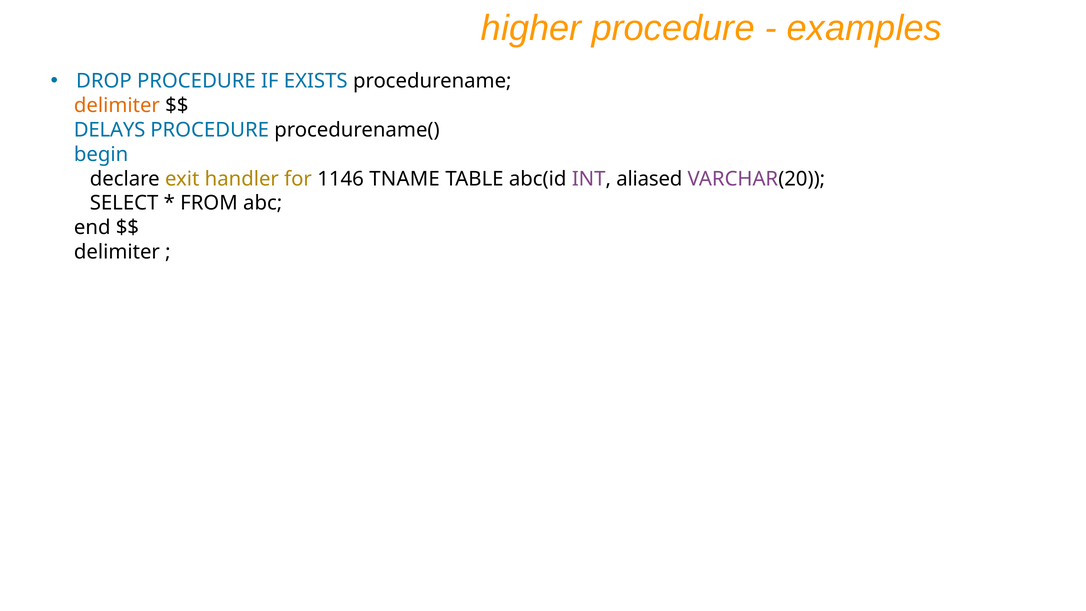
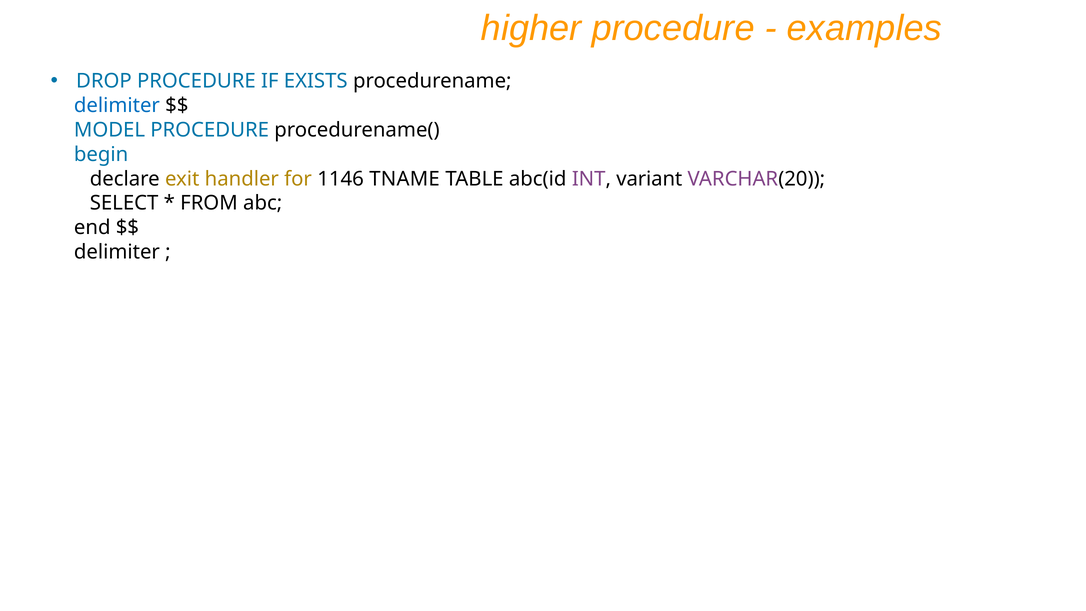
delimiter at (117, 105) colour: orange -> blue
DELAYS: DELAYS -> MODEL
aliased: aliased -> variant
